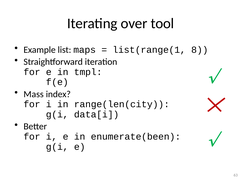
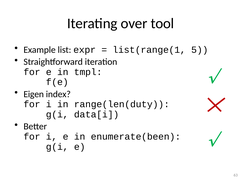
maps: maps -> expr
8: 8 -> 5
Mass: Mass -> Eigen
range(len(city: range(len(city -> range(len(duty
